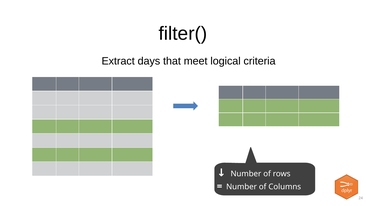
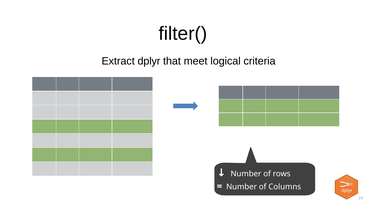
days: days -> dplyr
